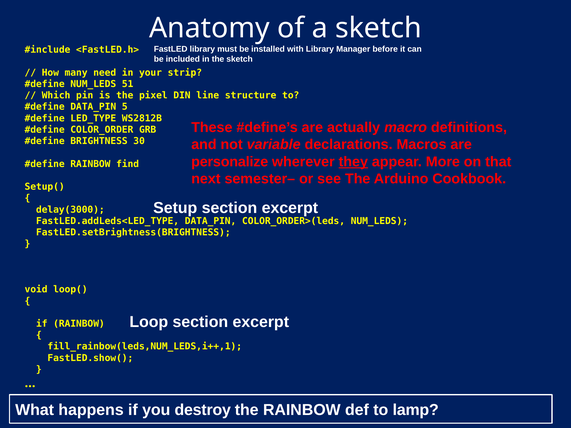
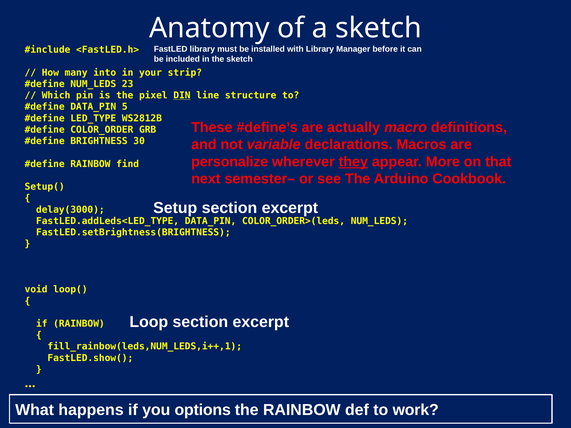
need: need -> into
51: 51 -> 23
DIN underline: none -> present
destroy: destroy -> options
lamp: lamp -> work
